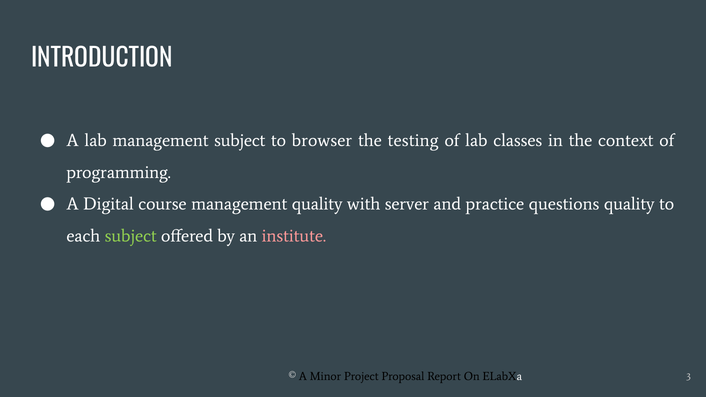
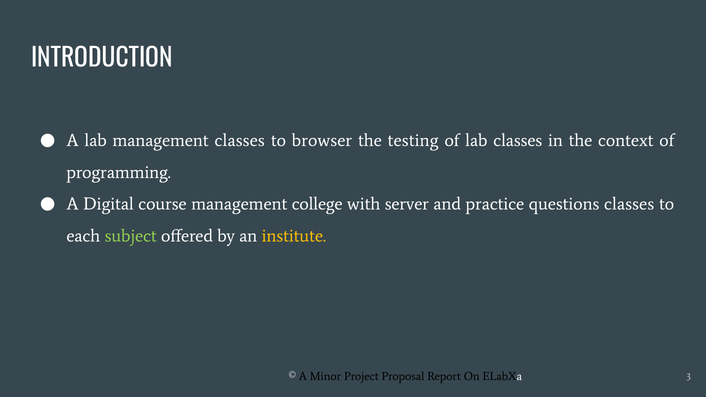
management subject: subject -> classes
management quality: quality -> college
questions quality: quality -> classes
institute colour: pink -> yellow
